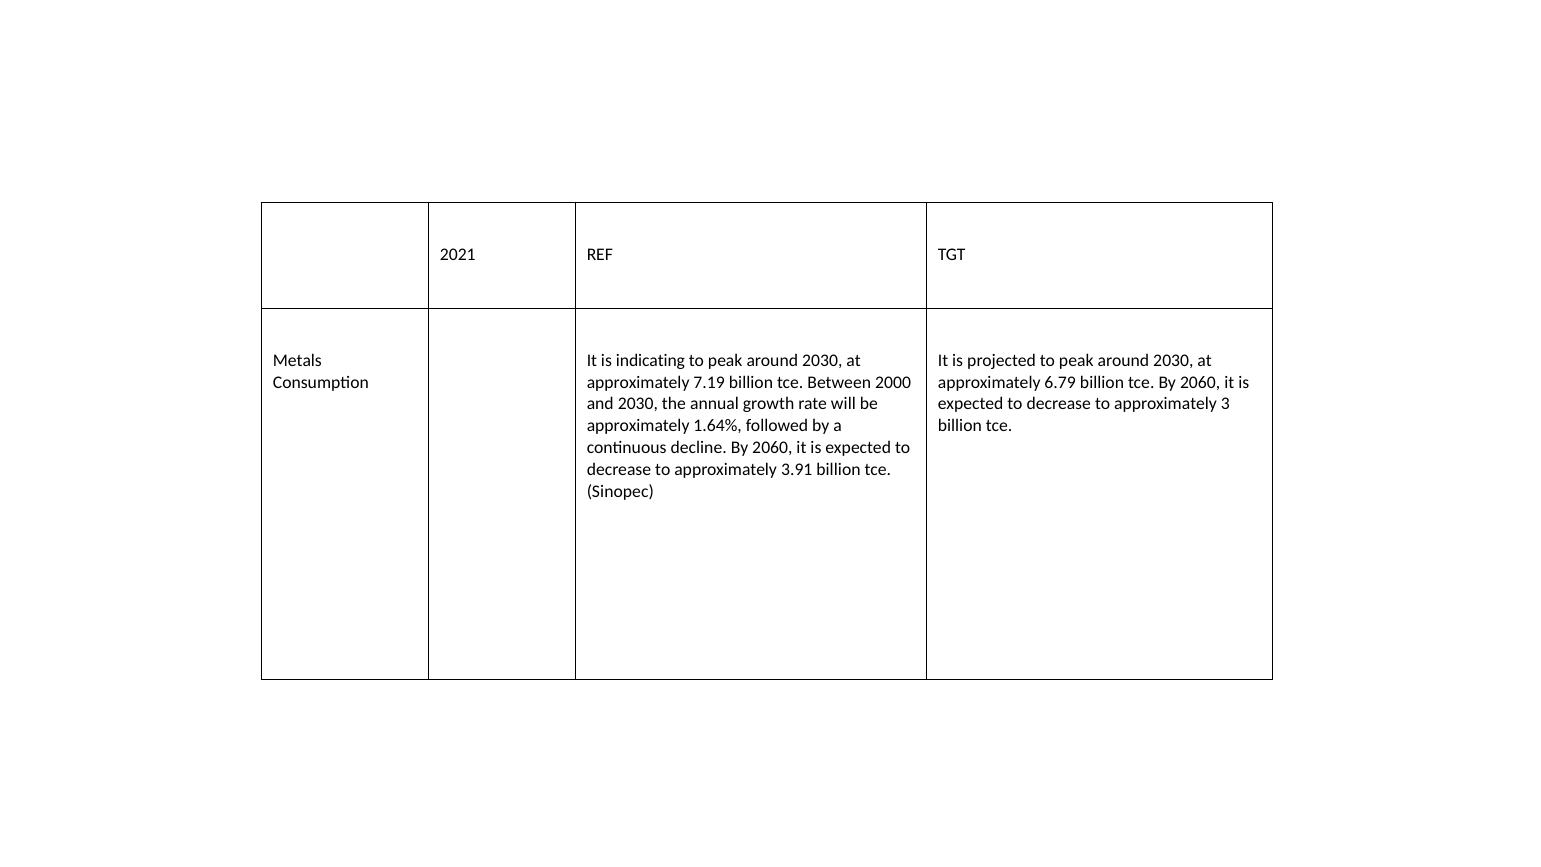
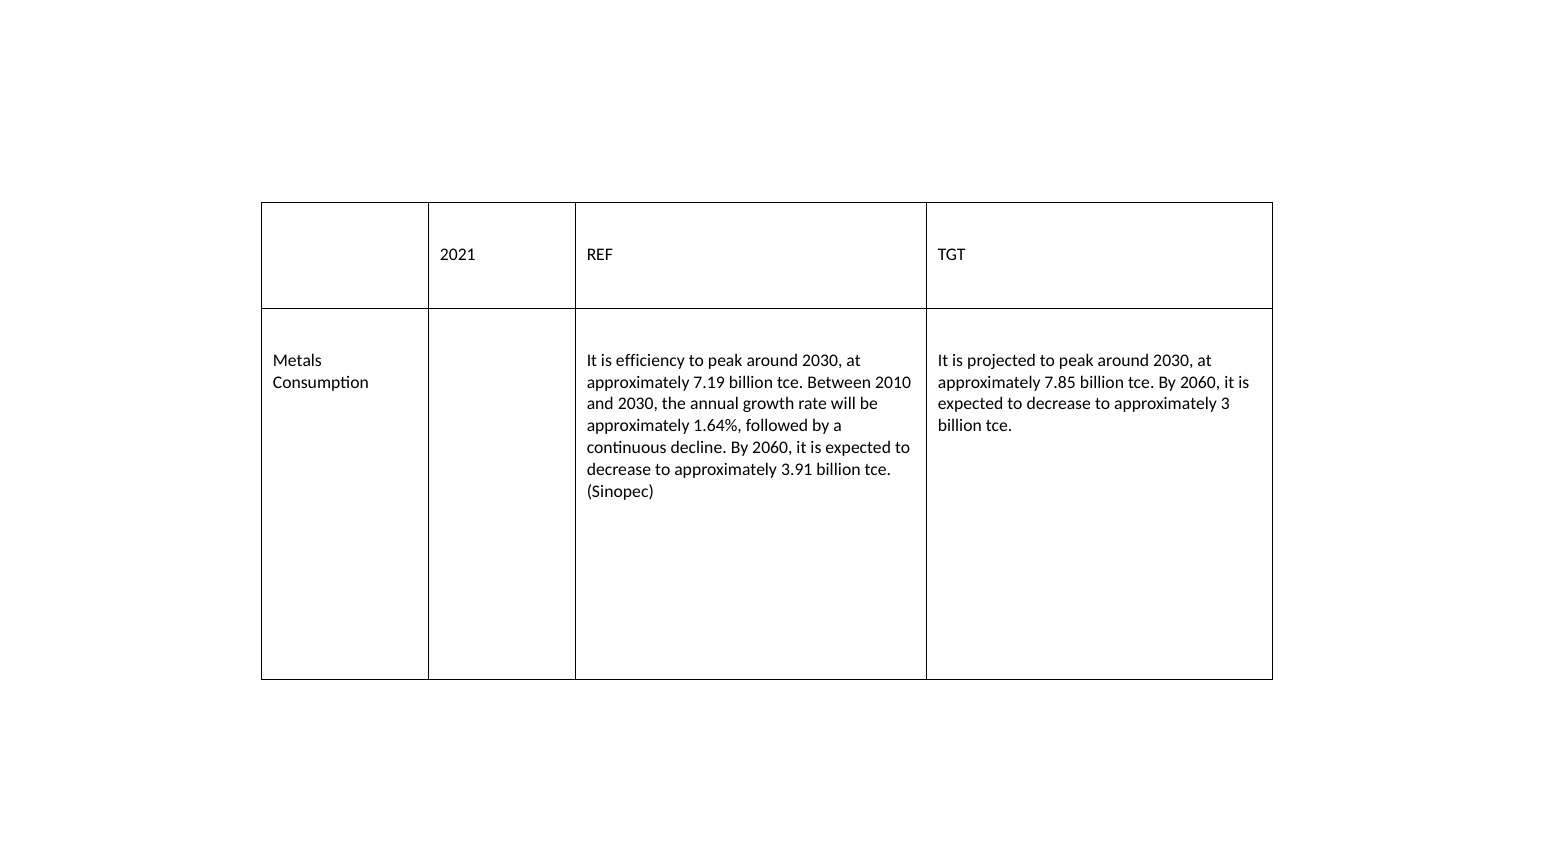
indicating: indicating -> efficiency
2000: 2000 -> 2010
6.79: 6.79 -> 7.85
